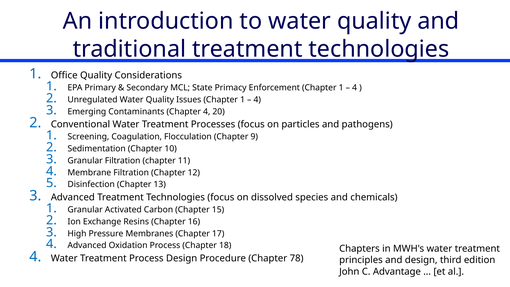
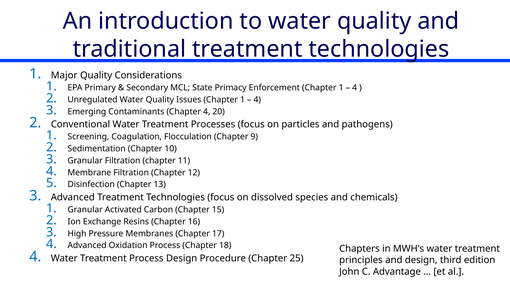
Office: Office -> Major
78: 78 -> 25
